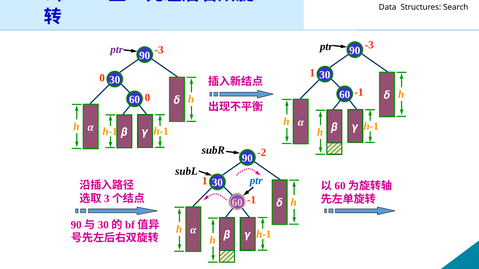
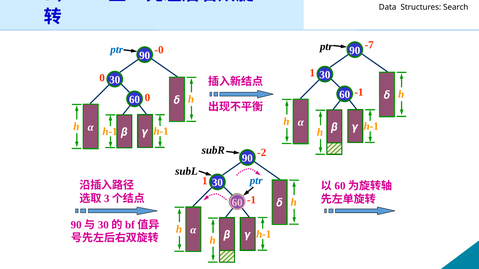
-3 at (369, 45): -3 -> -7
ptr at (117, 50) colour: purple -> blue
-3 at (159, 50): -3 -> -0
